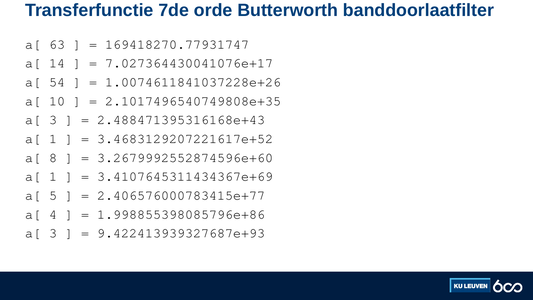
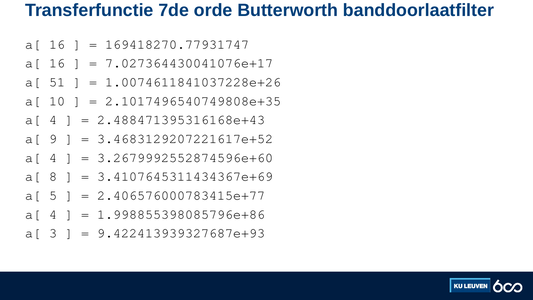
63 at (57, 44): 63 -> 16
14 at (57, 63): 14 -> 16
54: 54 -> 51
3 at (53, 120): 3 -> 4
1 at (53, 139): 1 -> 9
8 at (53, 158): 8 -> 4
1 at (53, 176): 1 -> 8
